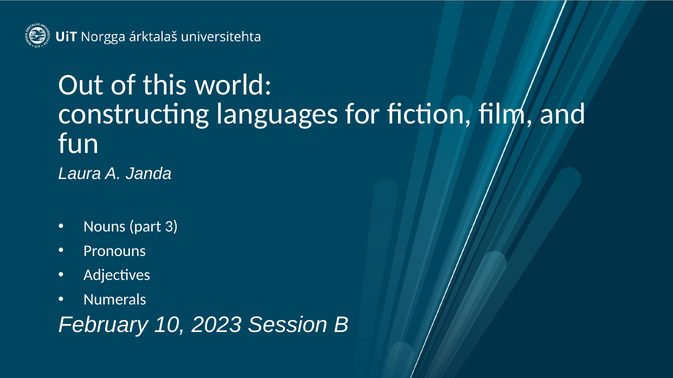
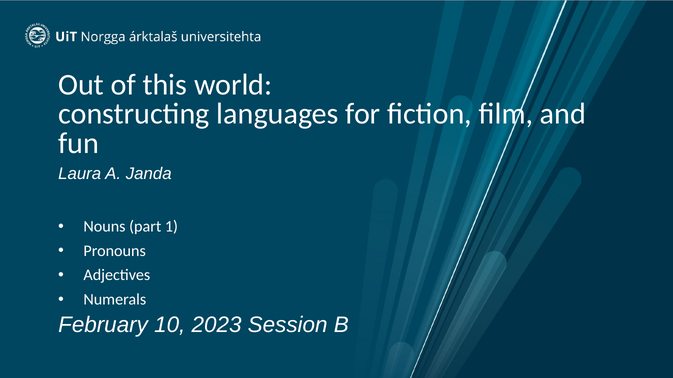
3: 3 -> 1
